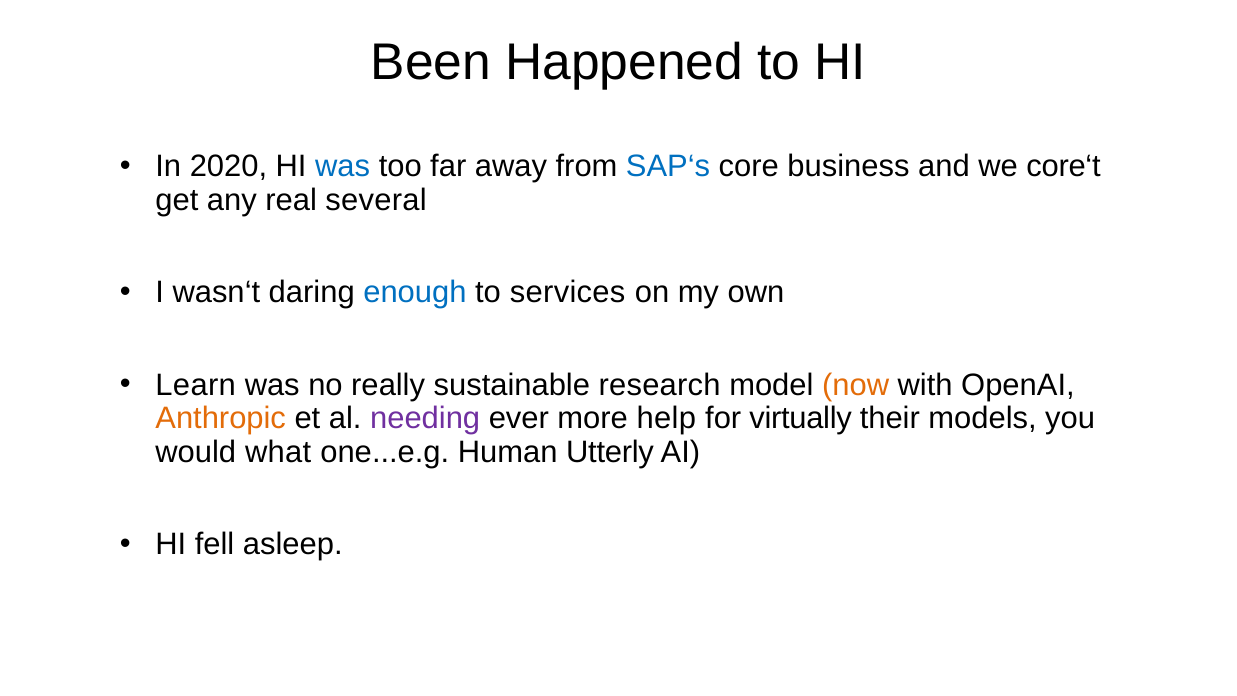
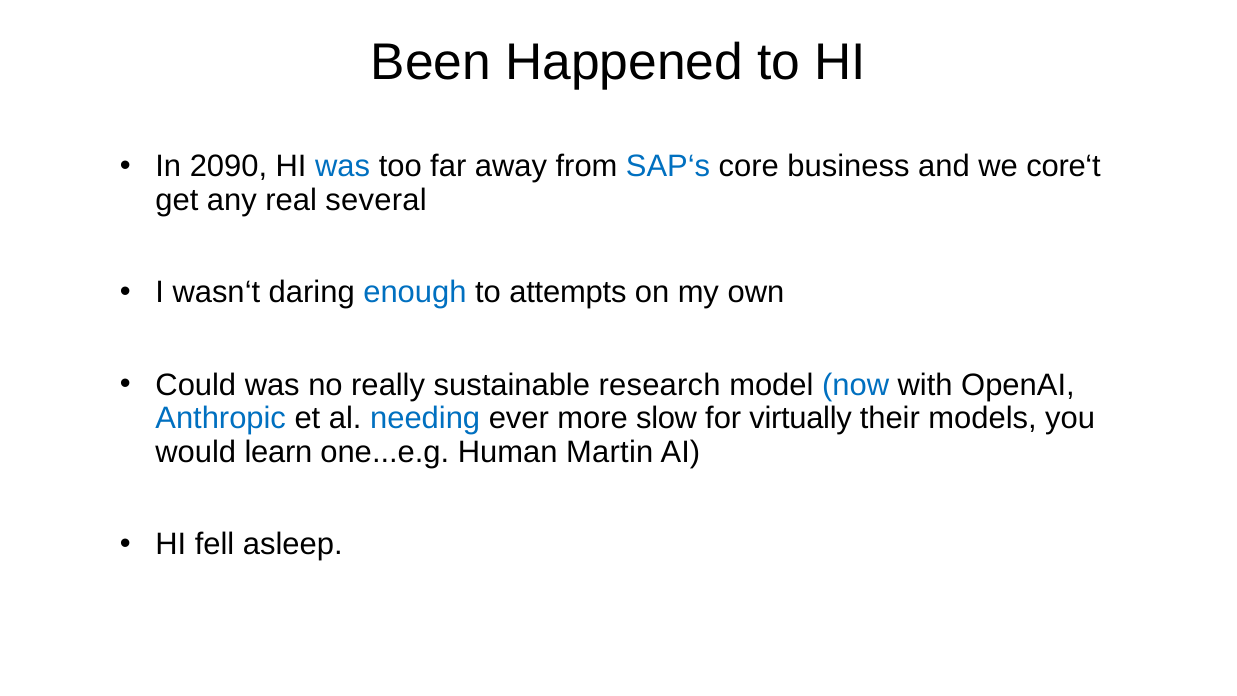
2020: 2020 -> 2090
services: services -> attempts
Learn: Learn -> Could
now colour: orange -> blue
Anthropic colour: orange -> blue
needing colour: purple -> blue
help: help -> slow
what: what -> learn
Utterly: Utterly -> Martin
